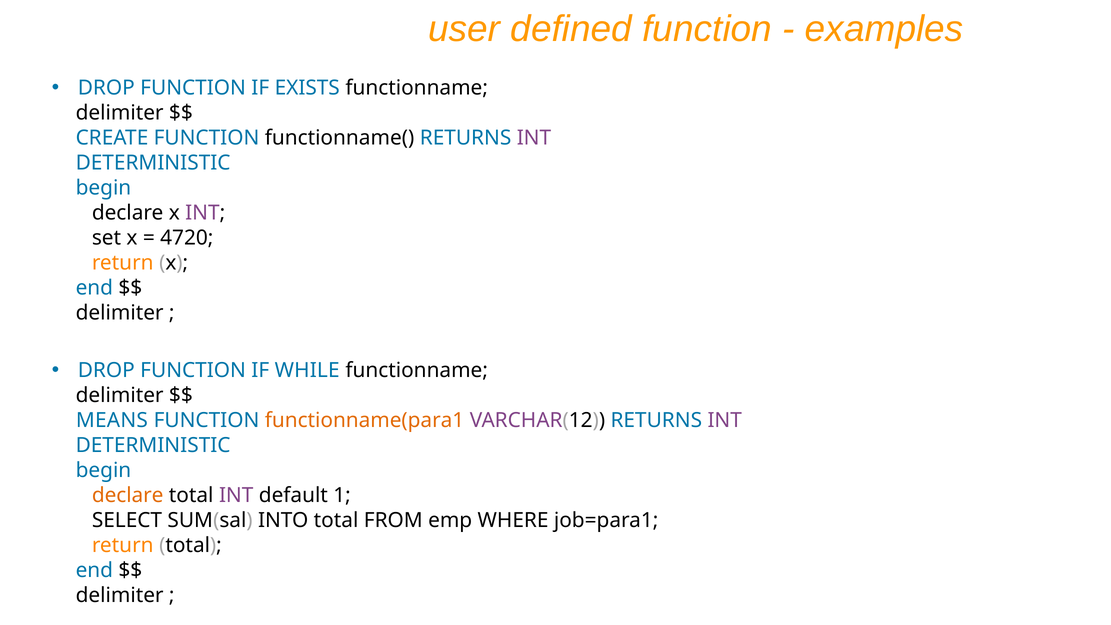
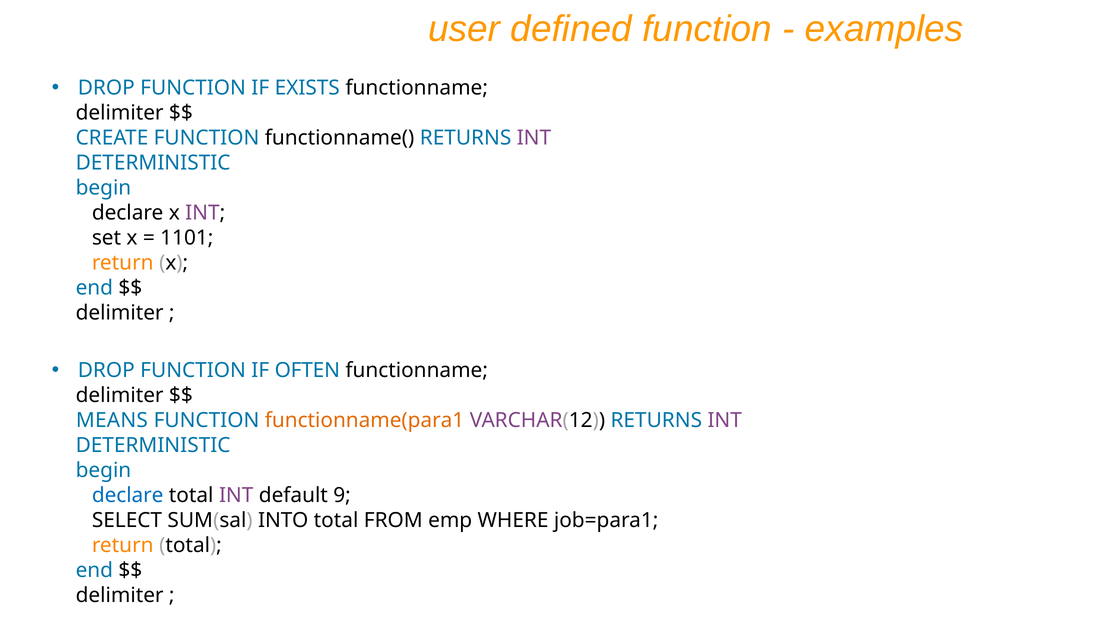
4720: 4720 -> 1101
WHILE: WHILE -> OFTEN
declare at (128, 495) colour: orange -> blue
1: 1 -> 9
